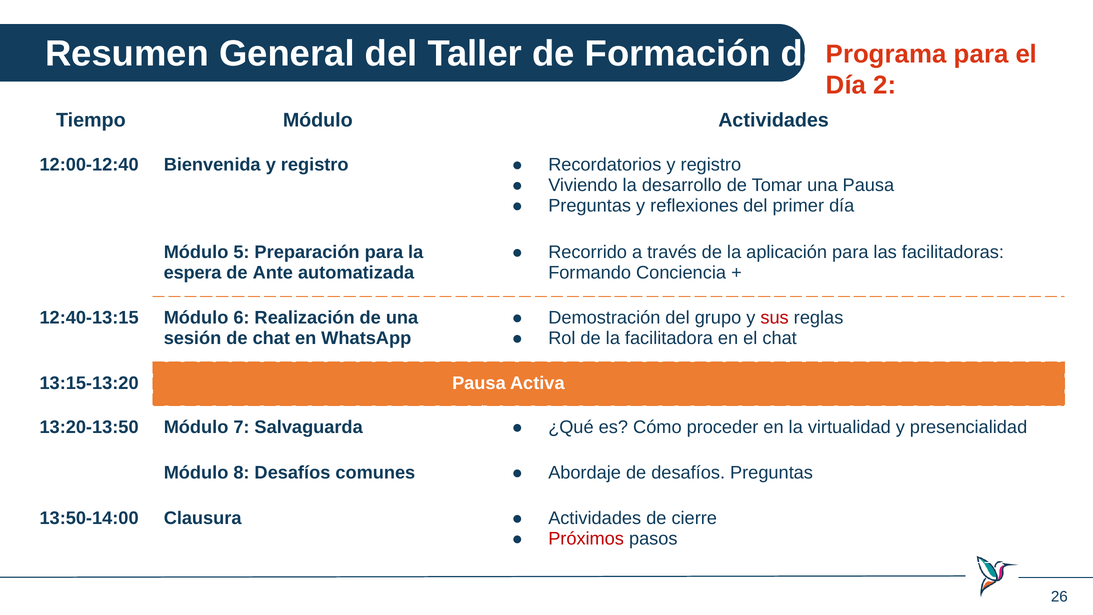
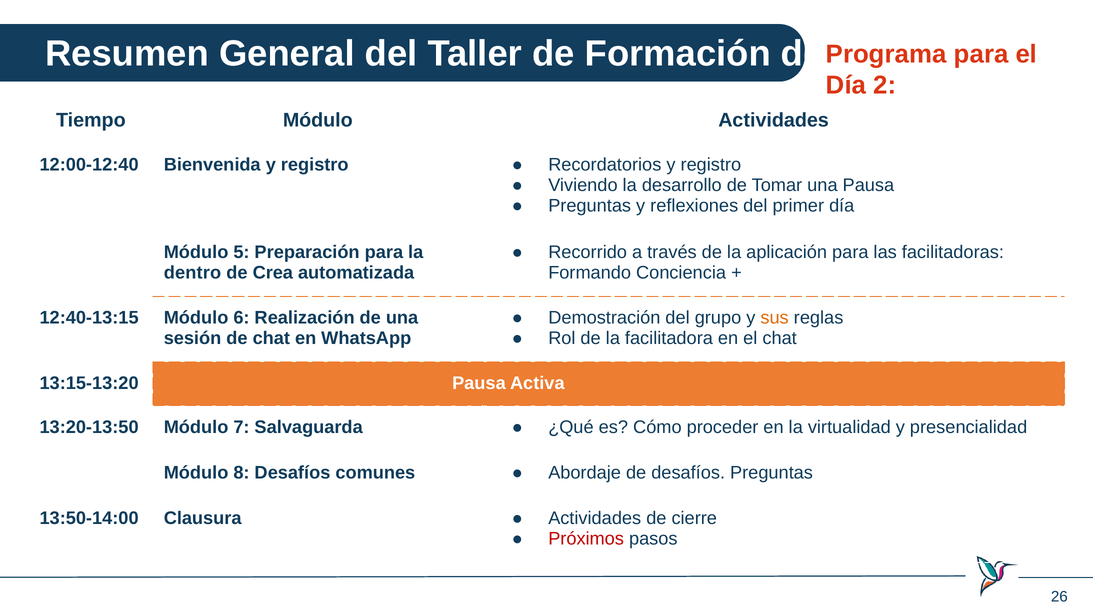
espera: espera -> dentro
Ante: Ante -> Crea
sus colour: red -> orange
